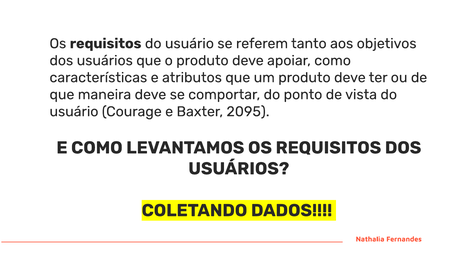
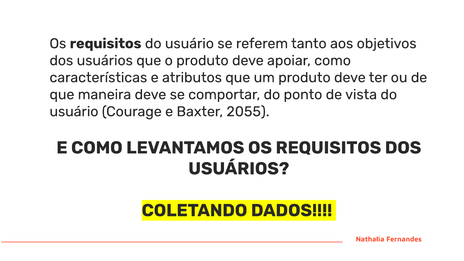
2095: 2095 -> 2055
